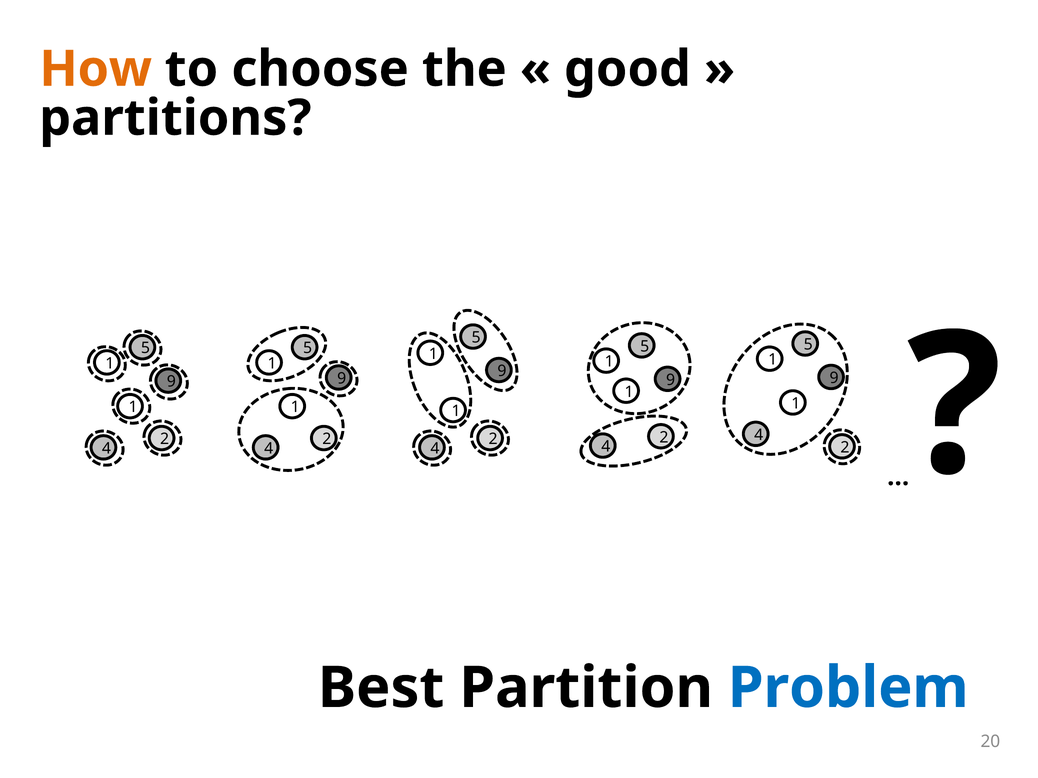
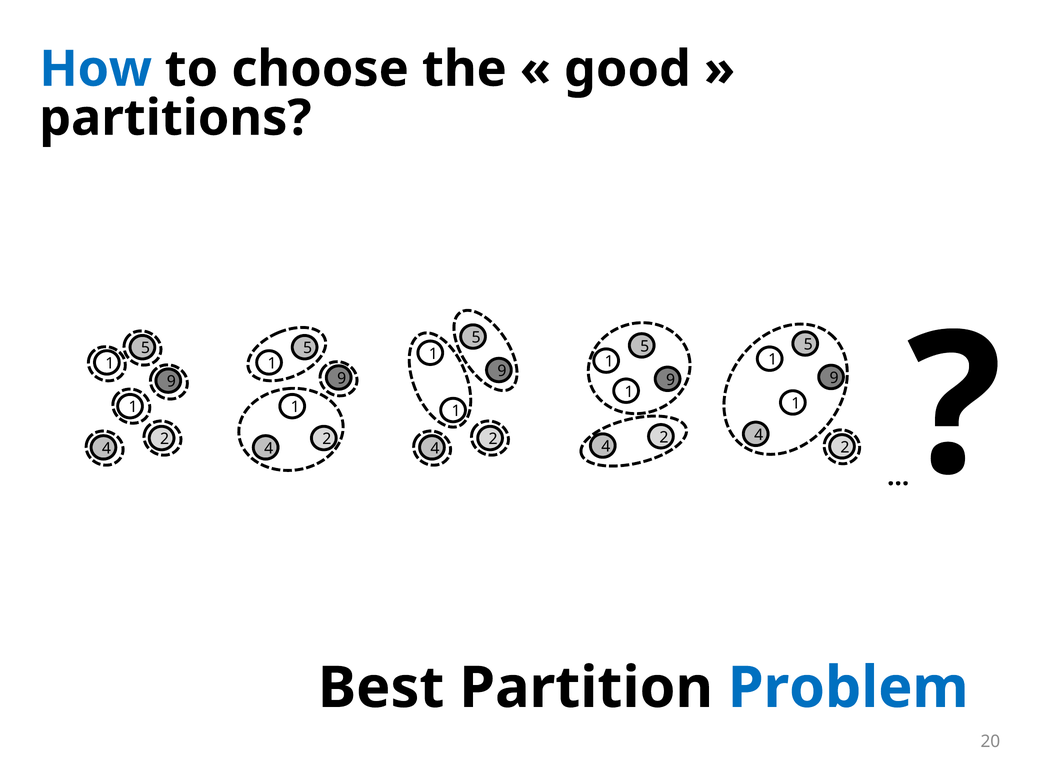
How colour: orange -> blue
